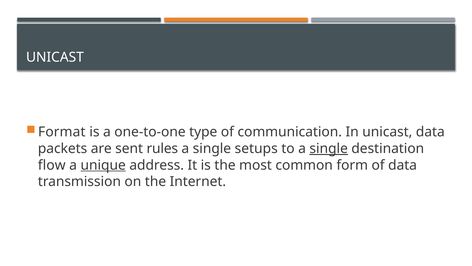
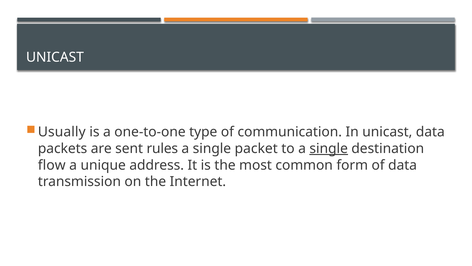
Format: Format -> Usually
setups: setups -> packet
unique underline: present -> none
